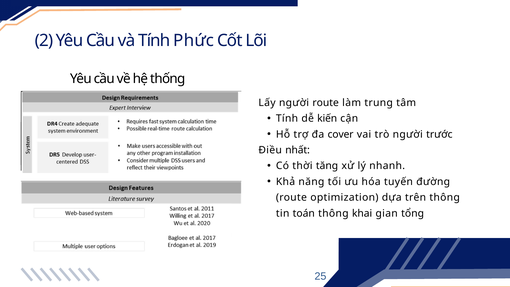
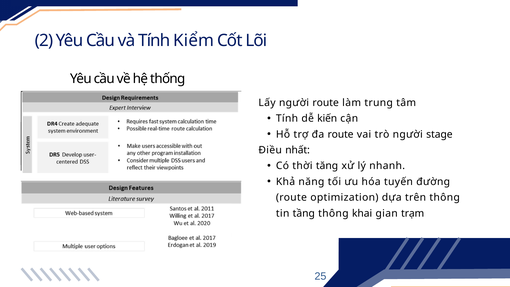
Phức: Phức -> Kiểm
đa cover: cover -> route
trước: trước -> stage
toán: toán -> tầng
tổng: tổng -> trạm
